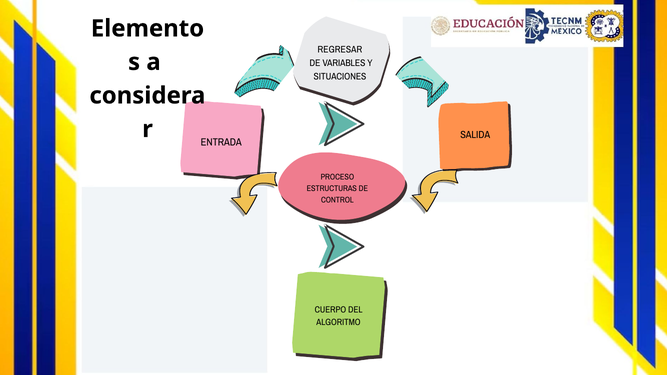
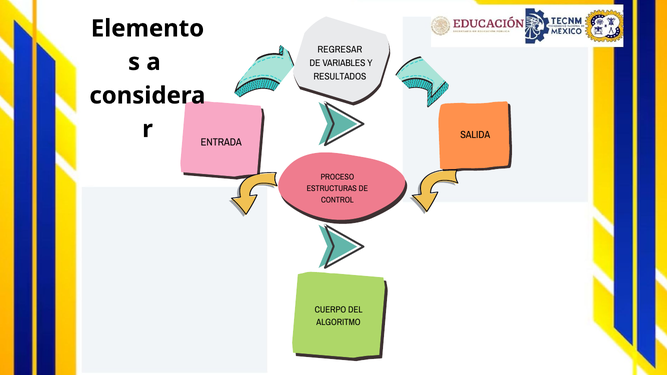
SITUACIONES: SITUACIONES -> RESULTADOS
